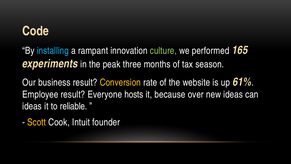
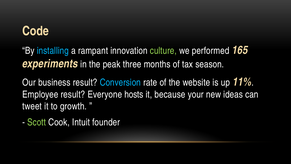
Conversion colour: yellow -> light blue
61%: 61% -> 11%
over: over -> your
ideas at (32, 106): ideas -> tweet
reliable: reliable -> growth
Scott colour: yellow -> light green
